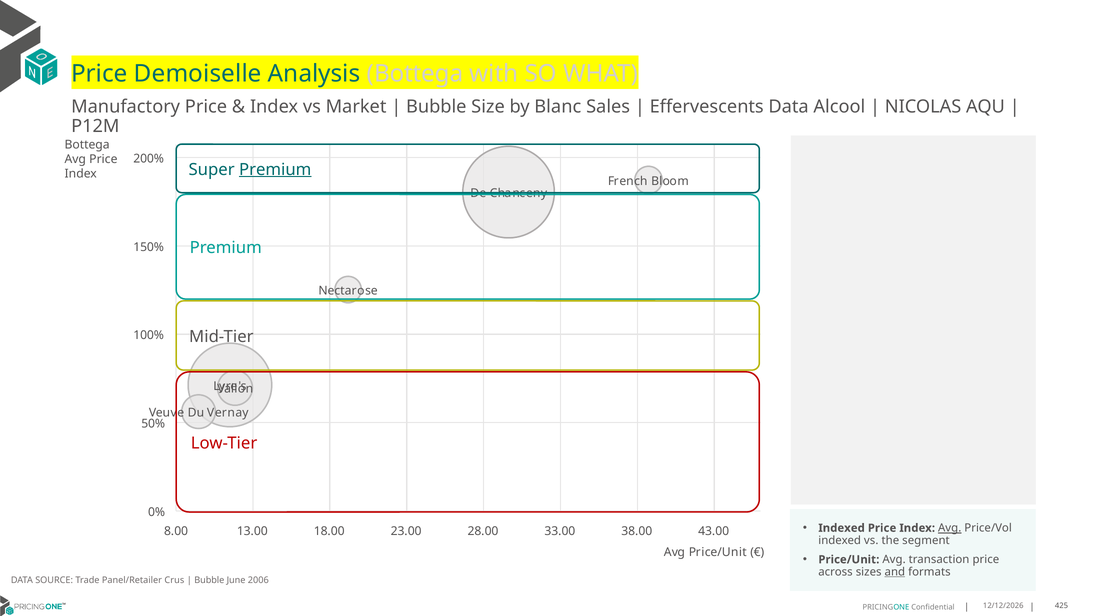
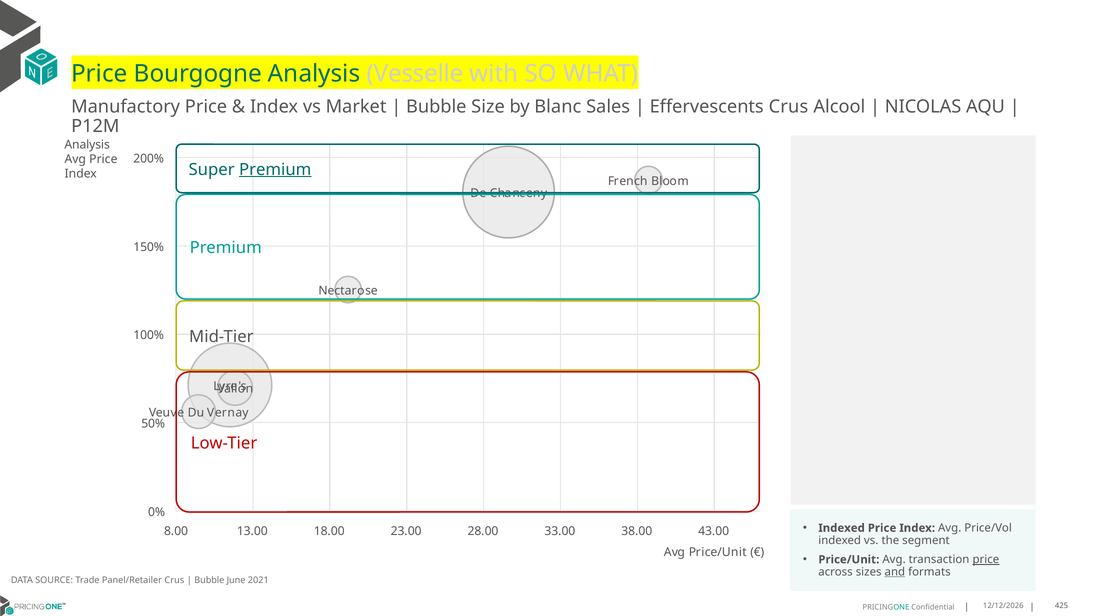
Demoiselle: Demoiselle -> Bourgogne
Analysis Bottega: Bottega -> Vesselle
Effervescents Data: Data -> Crus
Bottega at (87, 145): Bottega -> Analysis
Avg at (950, 528) underline: present -> none
price at (986, 560) underline: none -> present
2006: 2006 -> 2021
